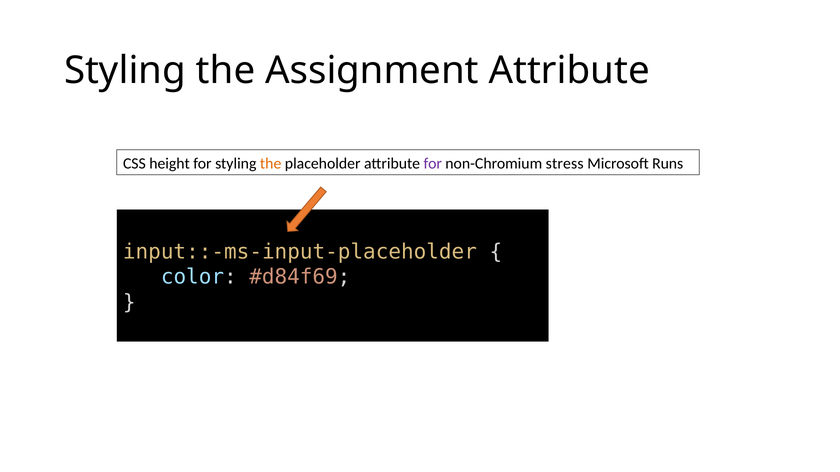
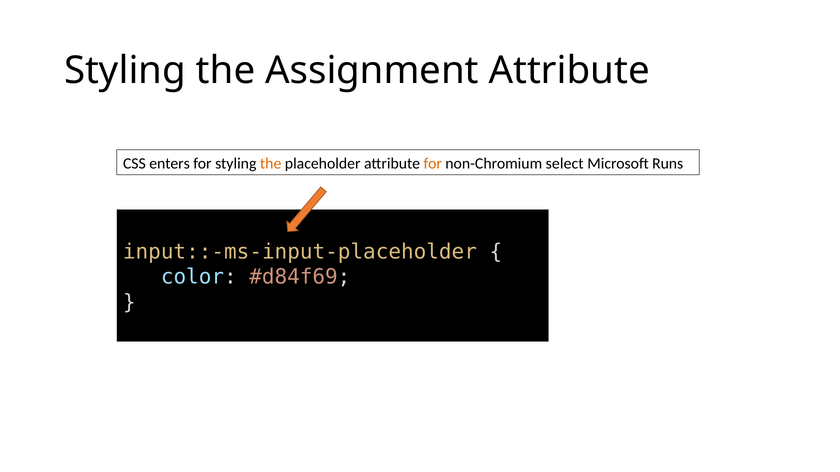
height: height -> enters
for at (433, 164) colour: purple -> orange
stress: stress -> select
